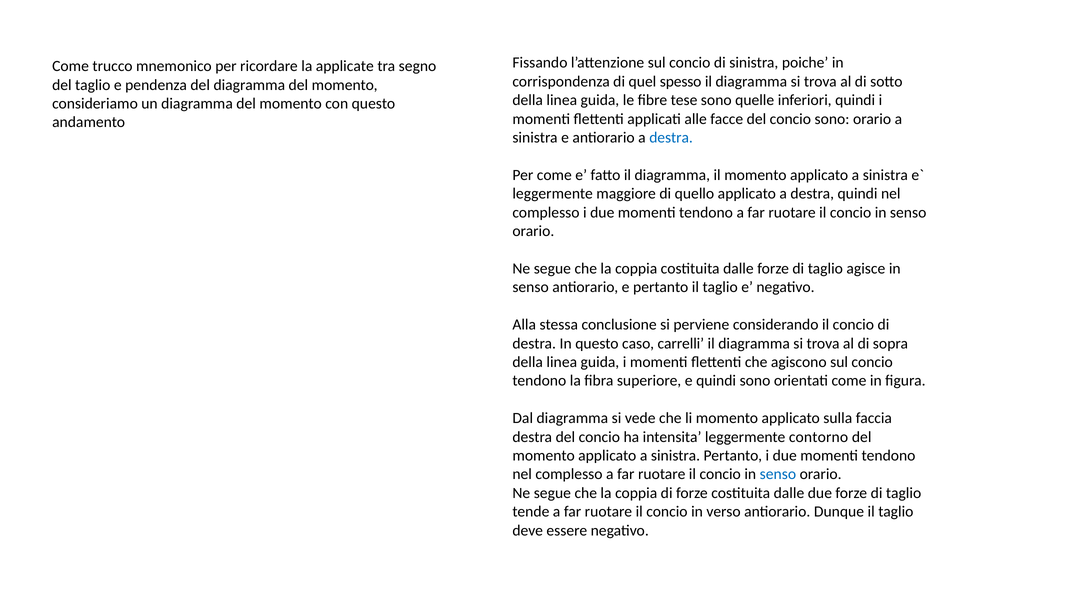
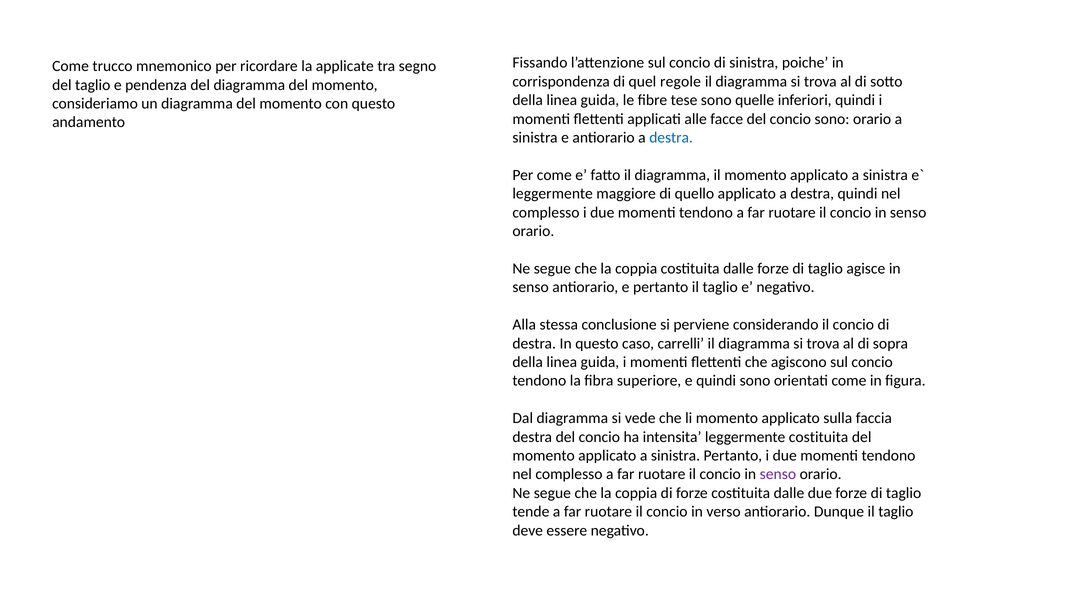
spesso: spesso -> regole
leggermente contorno: contorno -> costituita
senso at (778, 474) colour: blue -> purple
